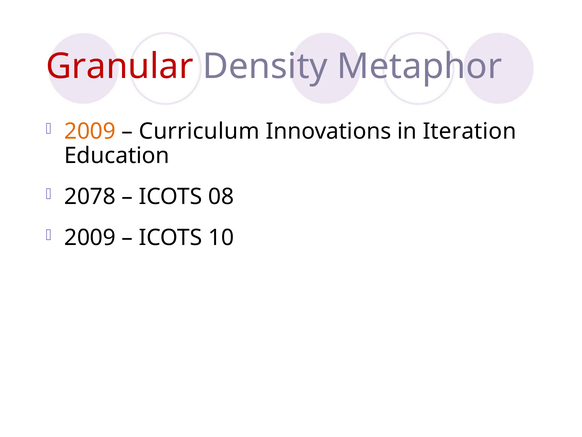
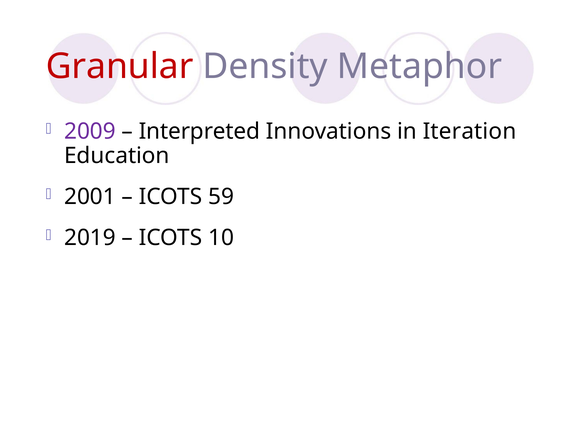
2009 at (90, 131) colour: orange -> purple
Curriculum: Curriculum -> Interpreted
2078: 2078 -> 2001
08: 08 -> 59
2009 at (90, 237): 2009 -> 2019
